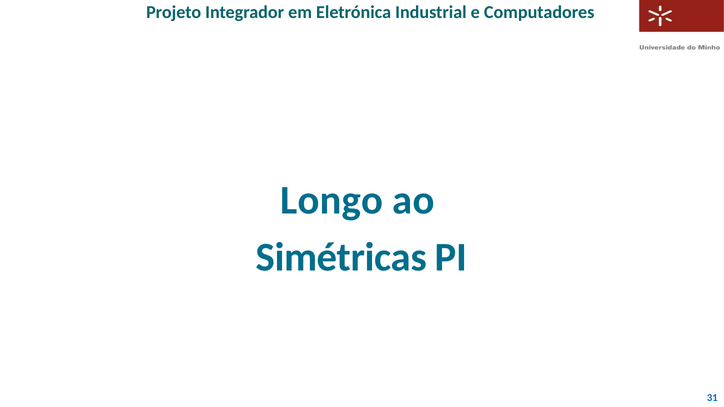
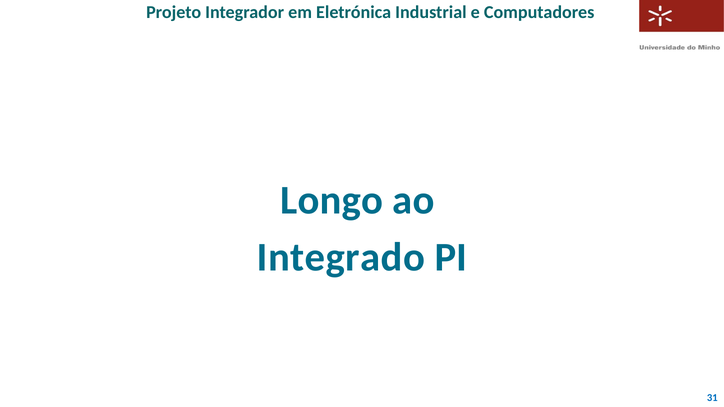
Simétricas: Simétricas -> Integrado
